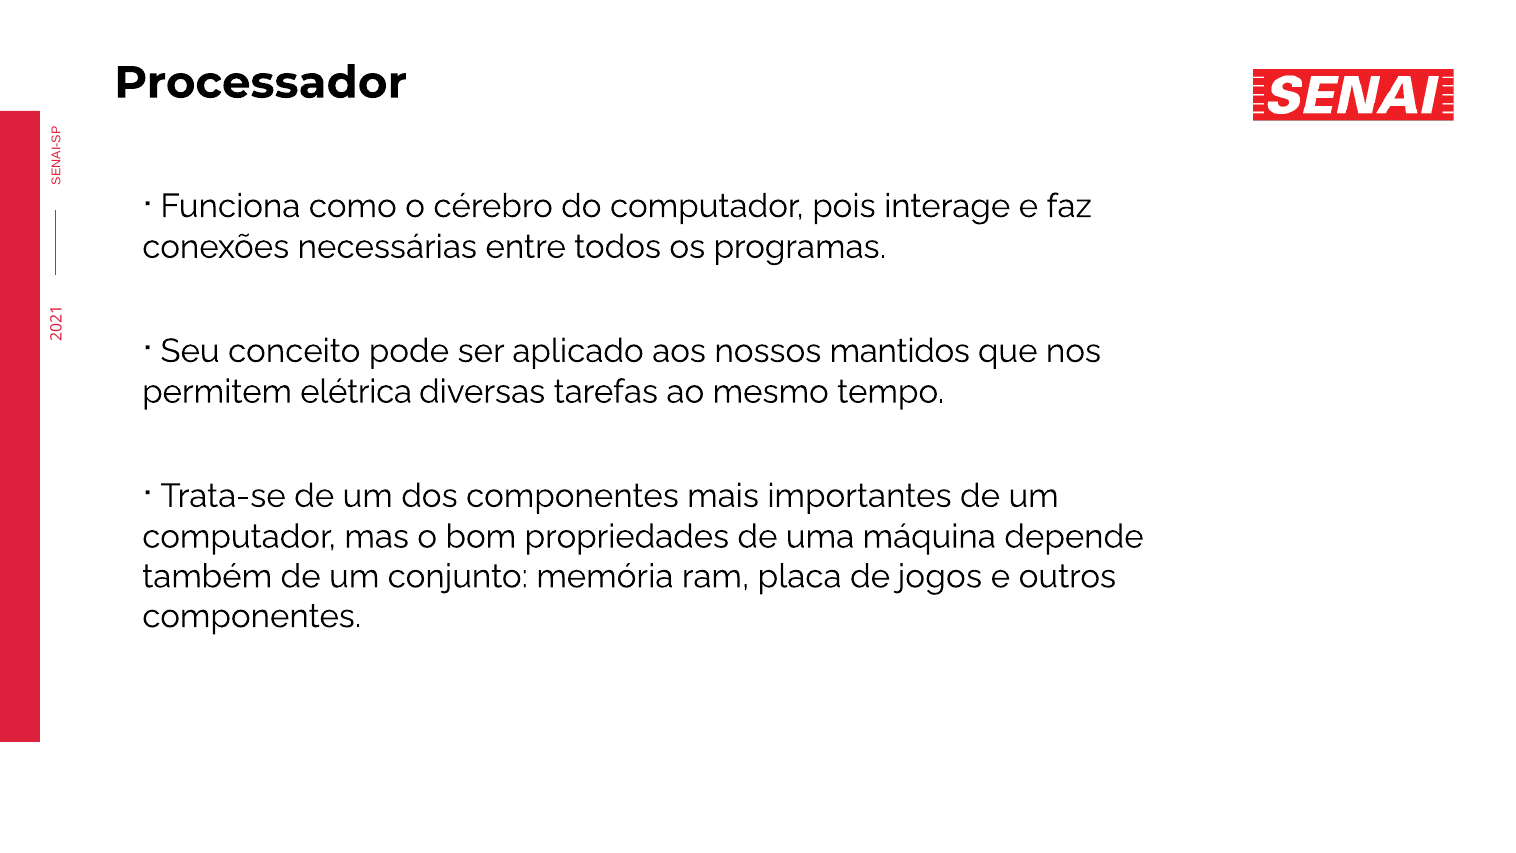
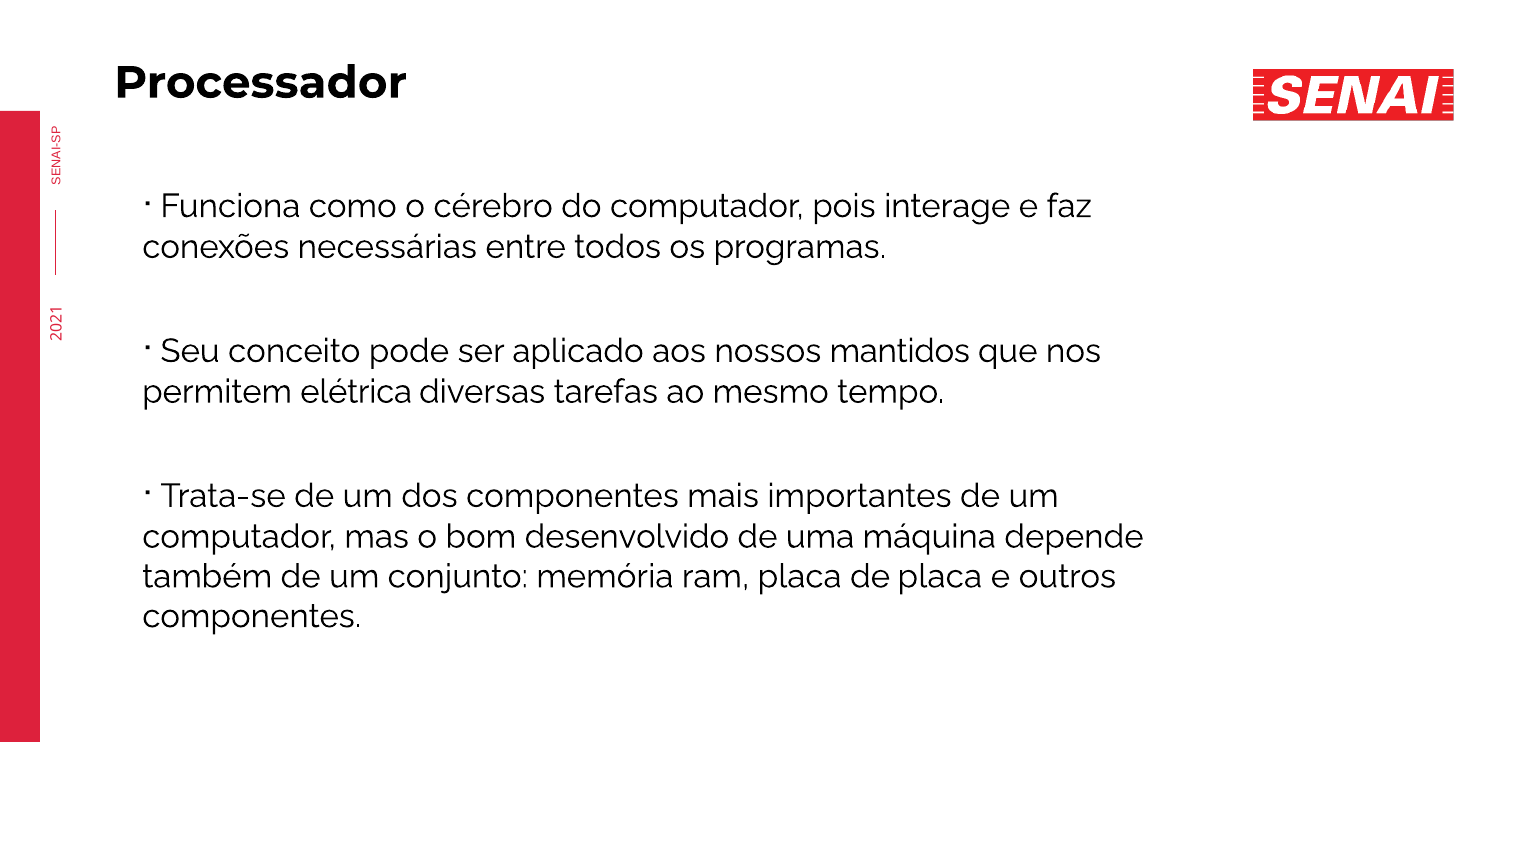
propriedades: propriedades -> desenvolvido
de jogos: jogos -> placa
